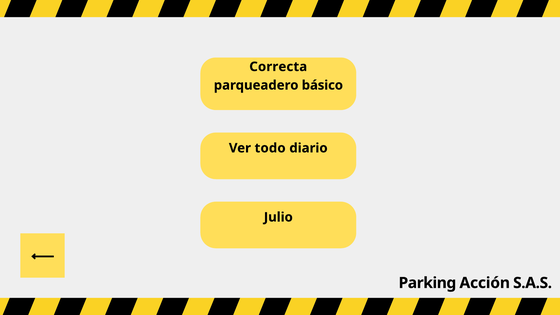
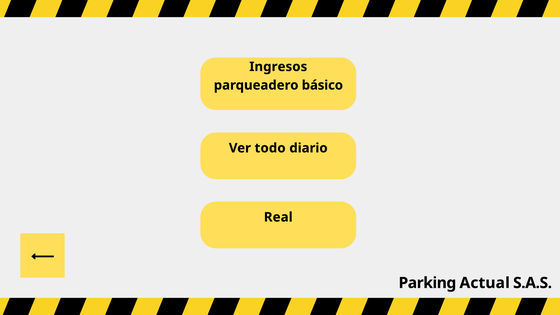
Correcta: Correcta -> Ingresos
Julio: Julio -> Real
Acción: Acción -> Actual
